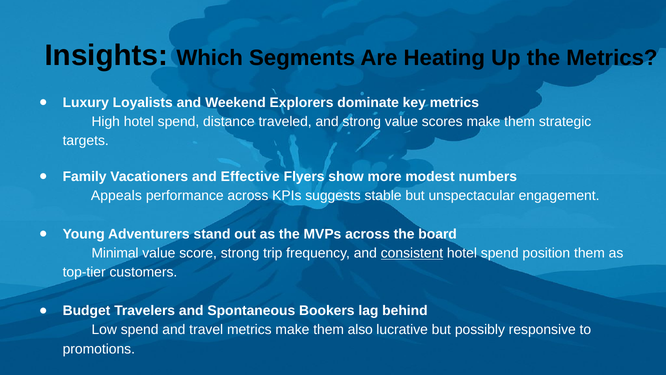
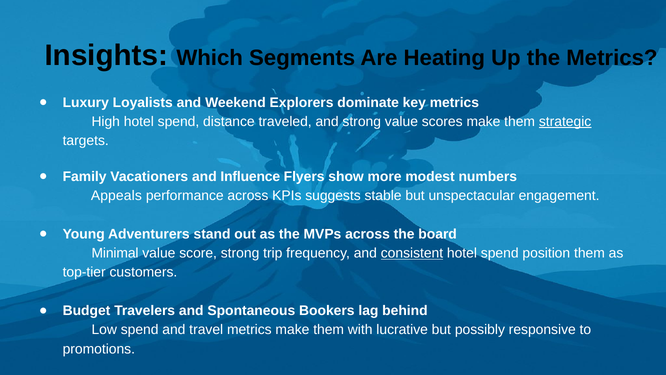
strategic underline: none -> present
Effective: Effective -> Influence
also: also -> with
